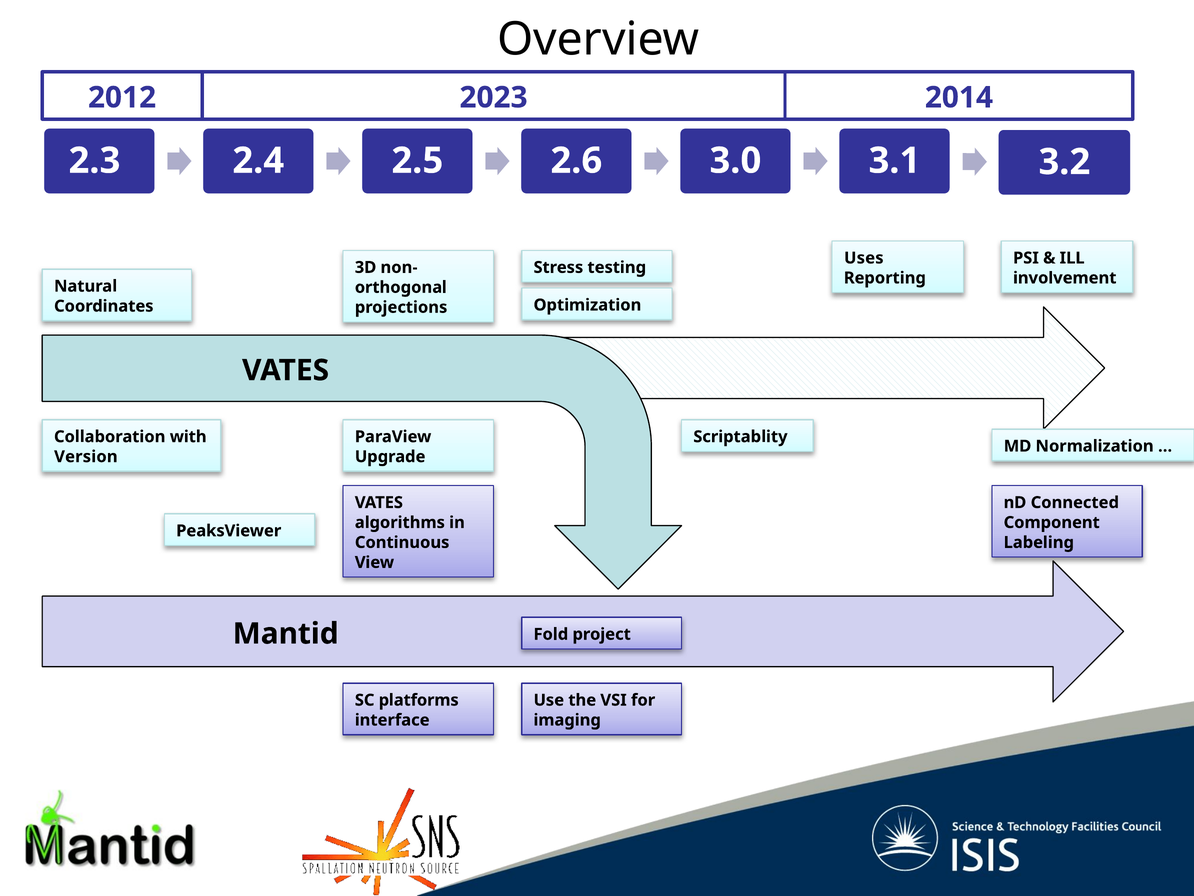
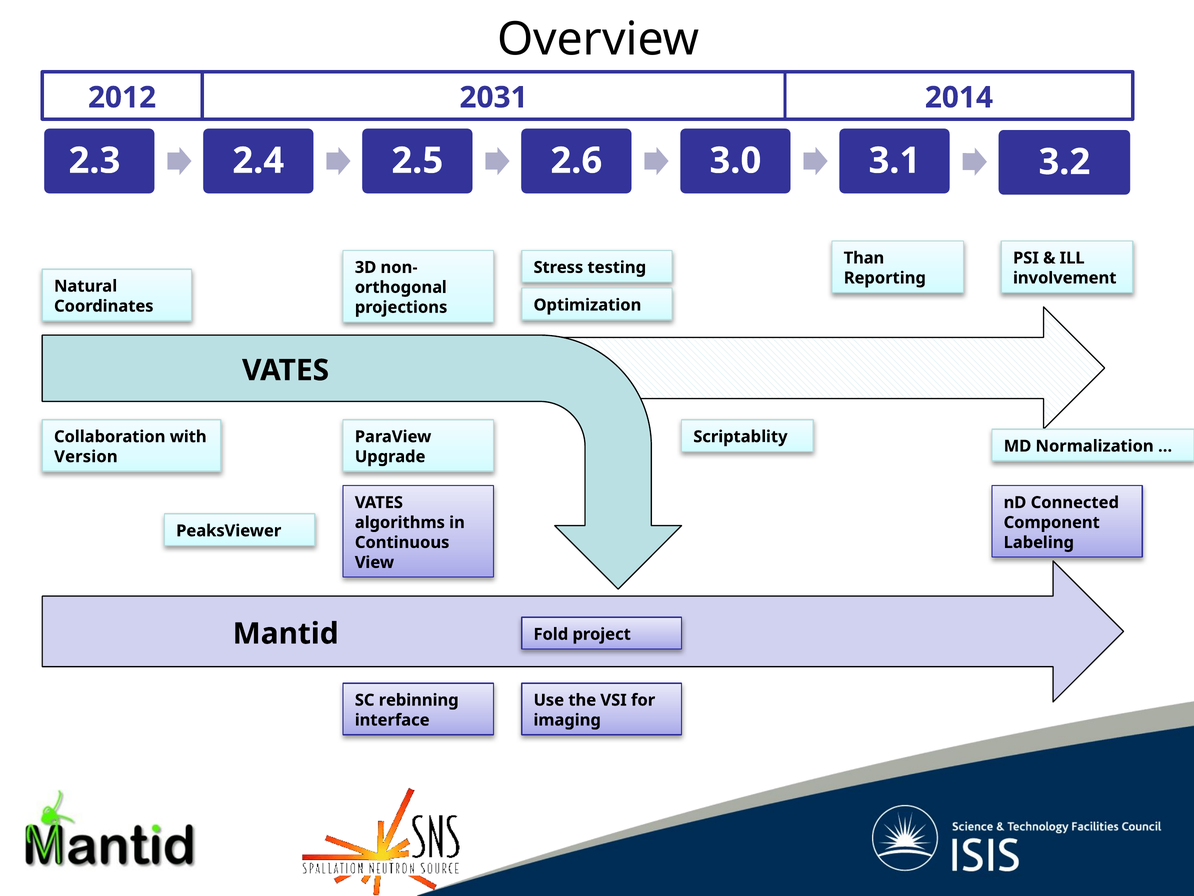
2023: 2023 -> 2031
Uses: Uses -> Than
platforms: platforms -> rebinning
